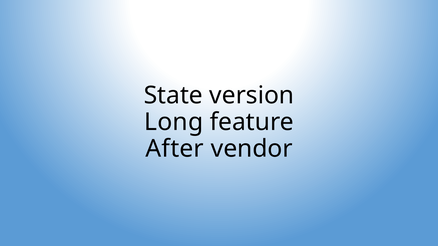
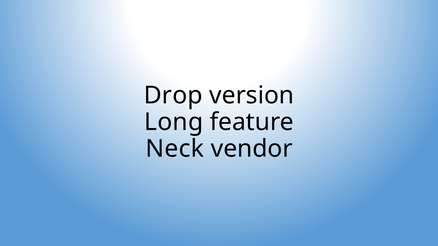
State: State -> Drop
After: After -> Neck
